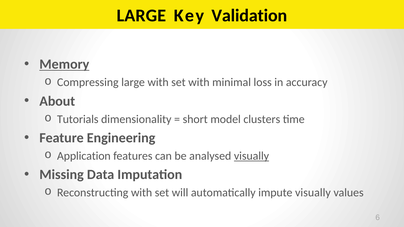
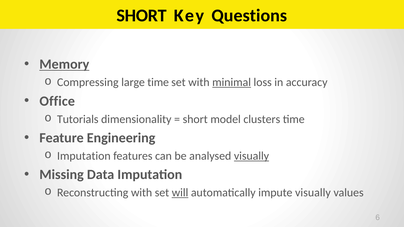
LARGE at (141, 16): LARGE -> SHORT
Validation: Validation -> Questions
large with: with -> time
minimal underline: none -> present
About: About -> Office
Application at (84, 156): Application -> Imputation
will underline: none -> present
